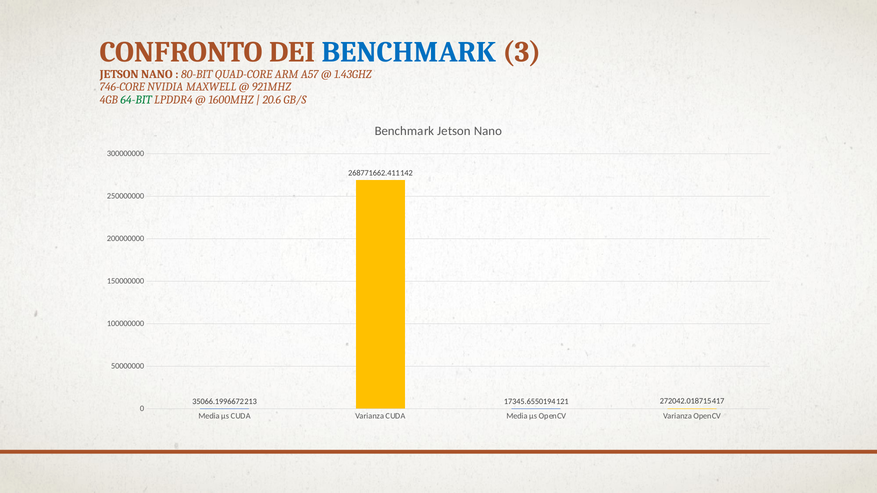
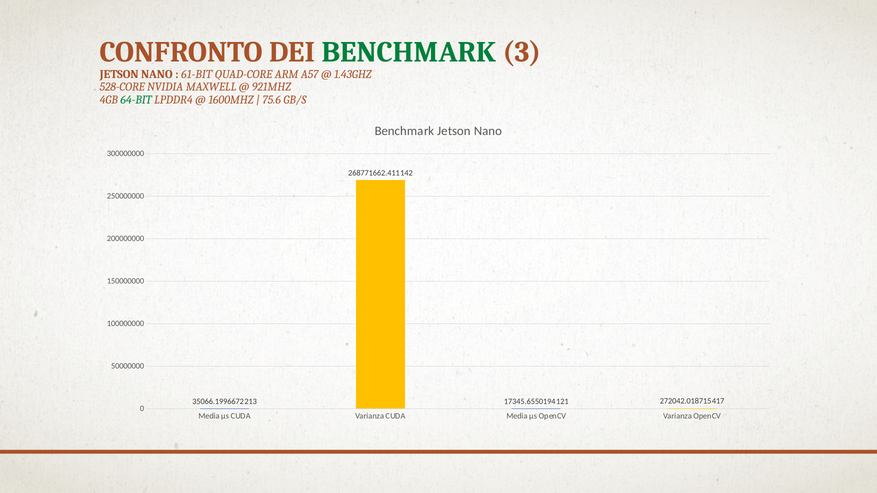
BENCHMARK at (409, 52) colour: blue -> green
80-BIT: 80-BIT -> 61-BIT
746-CORE: 746-CORE -> 528-CORE
20.6: 20.6 -> 75.6
